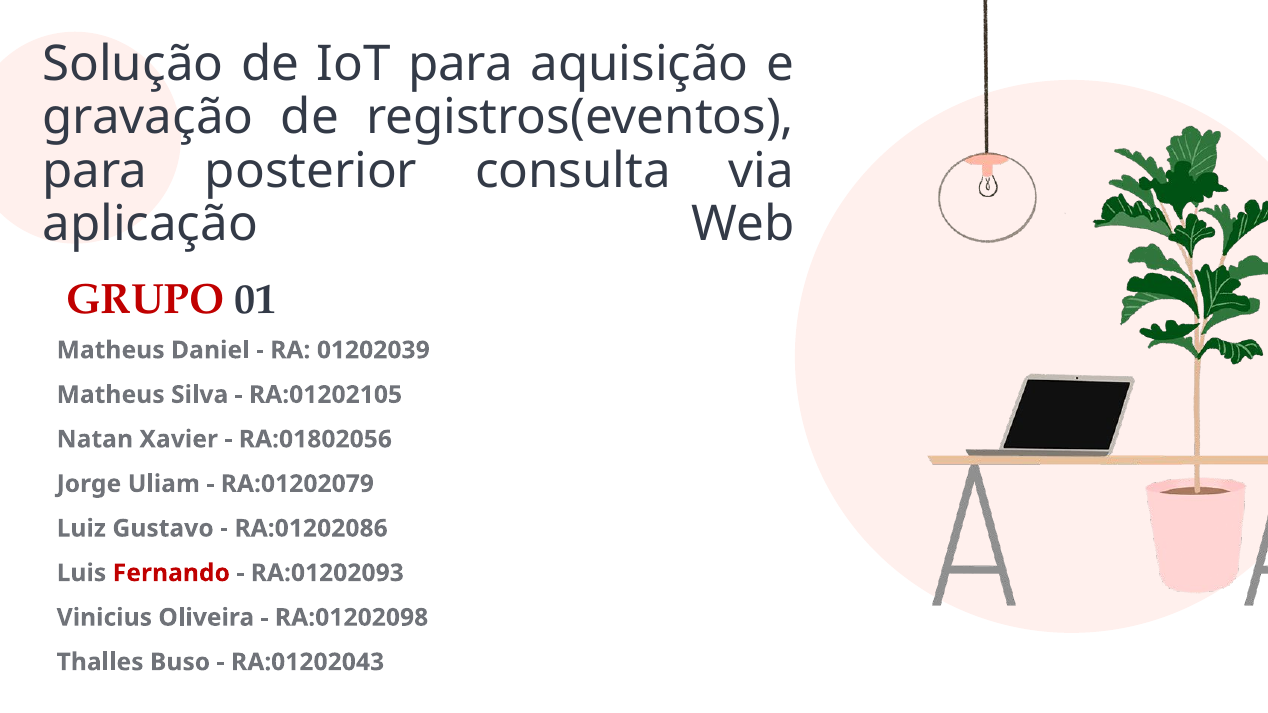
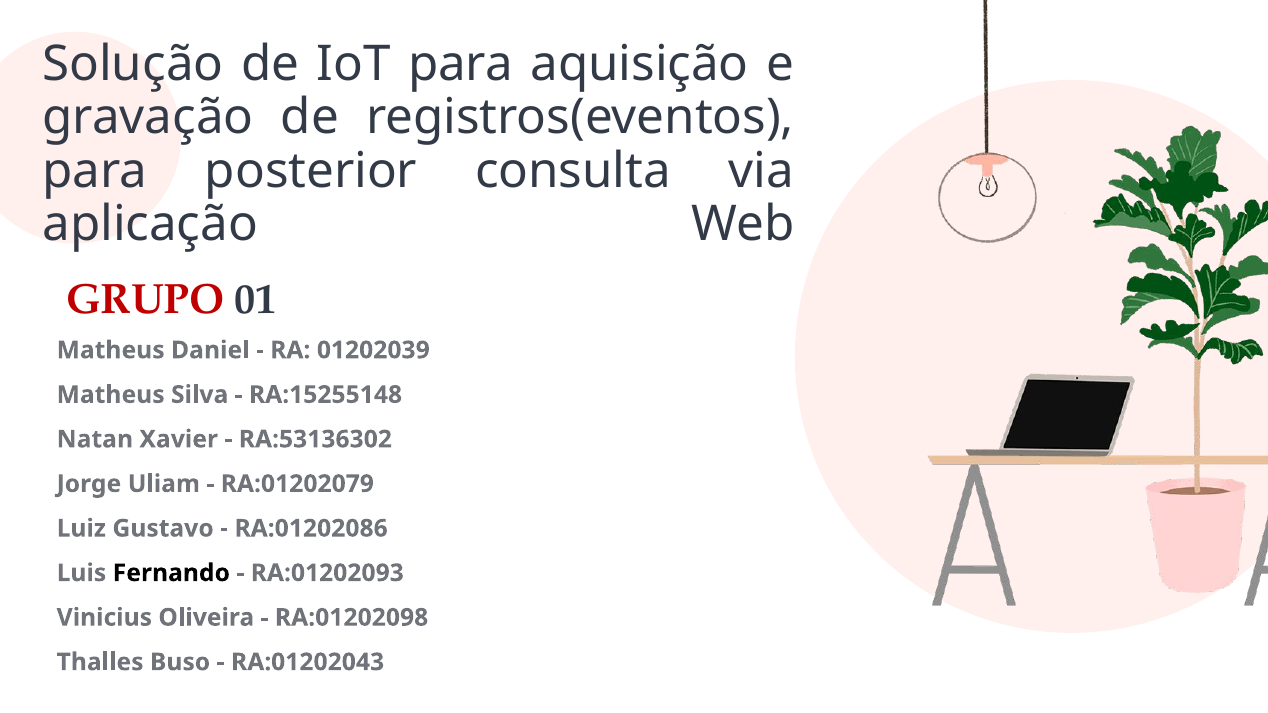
RA:01202105: RA:01202105 -> RA:15255148
RA:01802056: RA:01802056 -> RA:53136302
Fernando colour: red -> black
